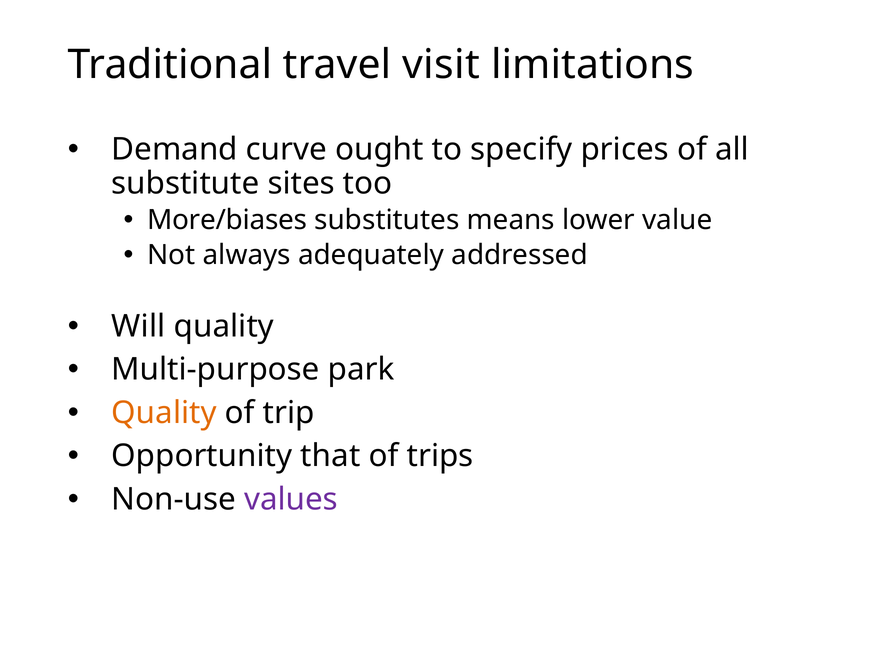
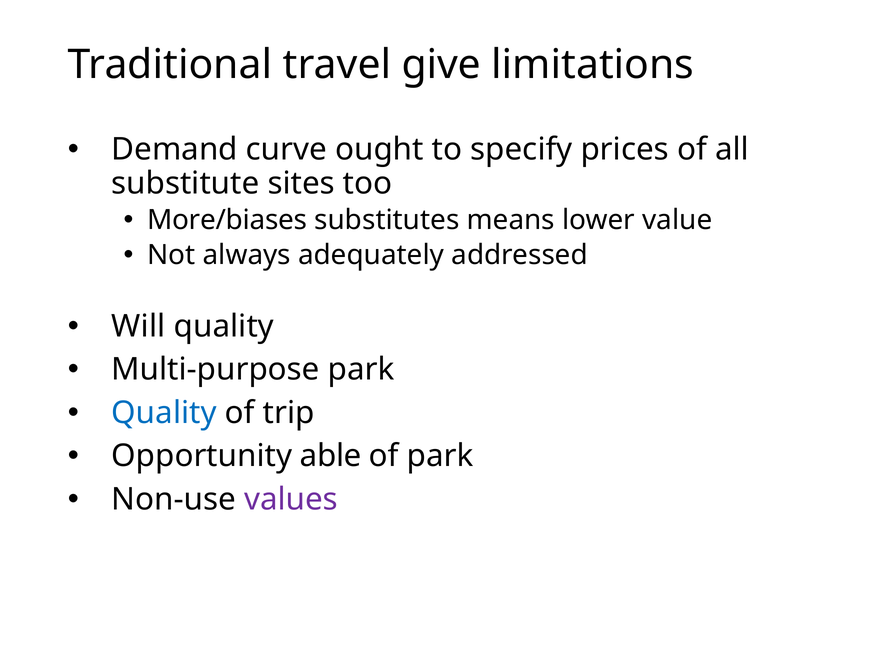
visit: visit -> give
Quality at (164, 413) colour: orange -> blue
that: that -> able
of trips: trips -> park
